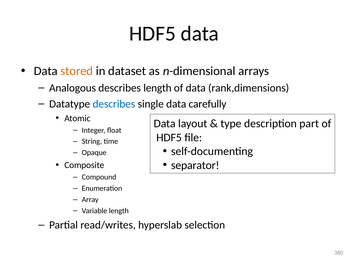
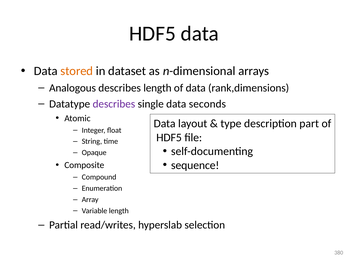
describes at (114, 104) colour: blue -> purple
carefully: carefully -> seconds
separator: separator -> sequence
